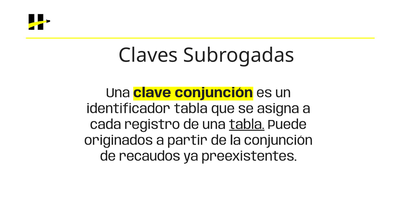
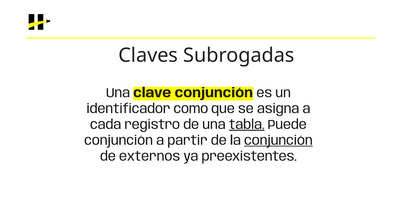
identificador tabla: tabla -> como
originados at (119, 141): originados -> conjunción
conjunción at (278, 141) underline: none -> present
recaudos: recaudos -> externos
